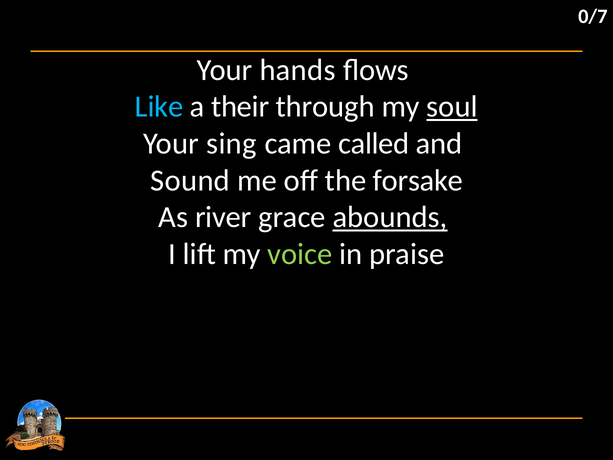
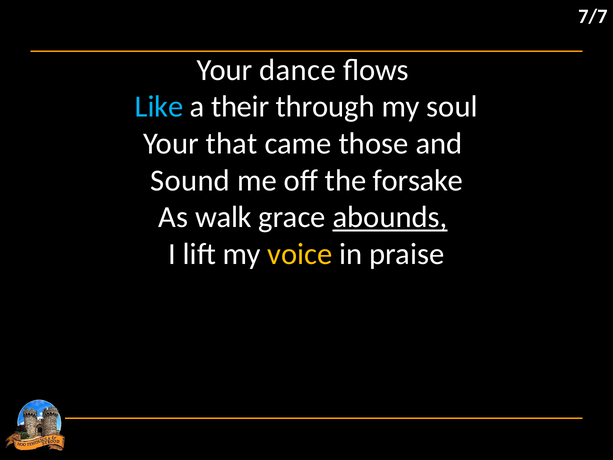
0/7: 0/7 -> 7/7
hands: hands -> dance
soul underline: present -> none
sing: sing -> that
called: called -> those
river: river -> walk
voice colour: light green -> yellow
